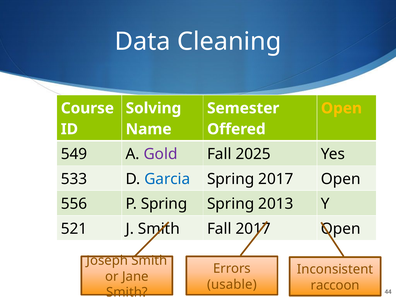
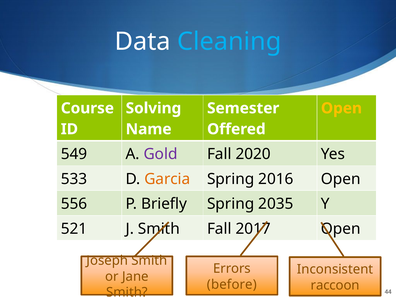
Cleaning colour: white -> light blue
2025: 2025 -> 2020
Garcia colour: blue -> orange
Spring 2017: 2017 -> 2016
P Spring: Spring -> Briefly
2013: 2013 -> 2035
usable: usable -> before
